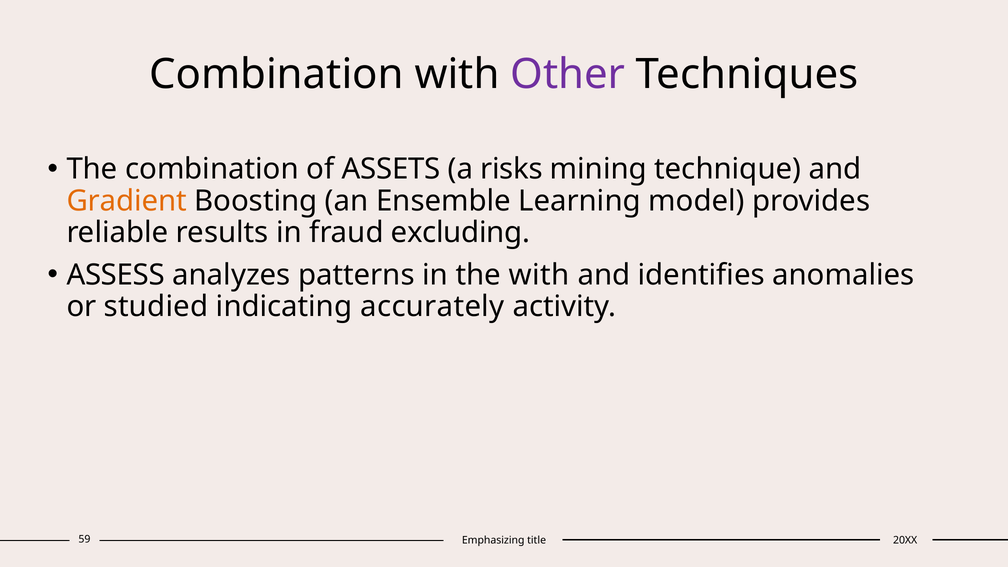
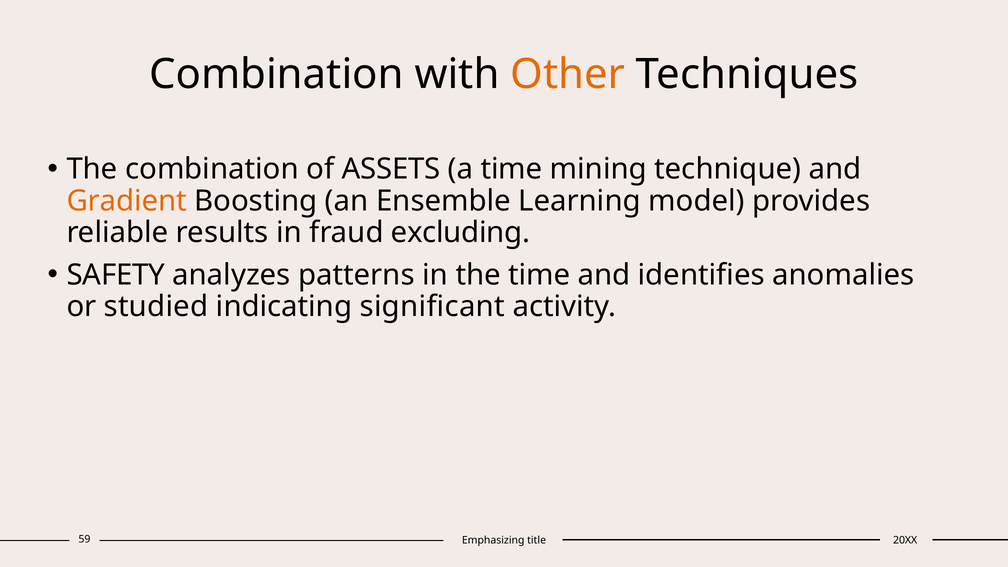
Other colour: purple -> orange
a risks: risks -> time
ASSESS: ASSESS -> SAFETY
the with: with -> time
accurately: accurately -> significant
